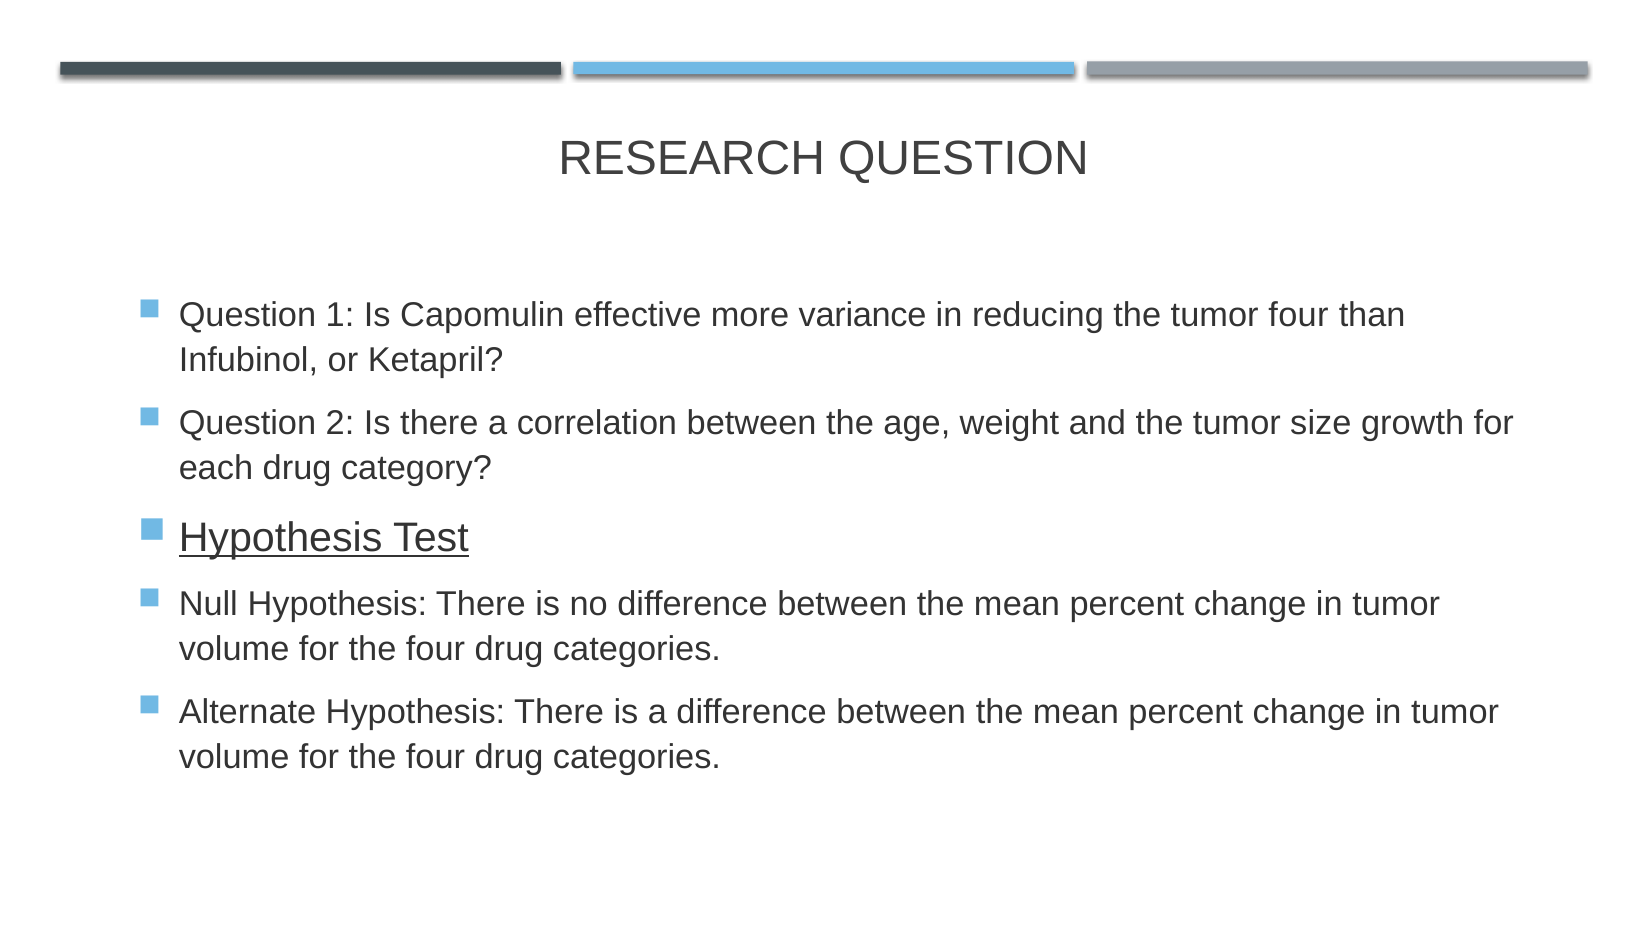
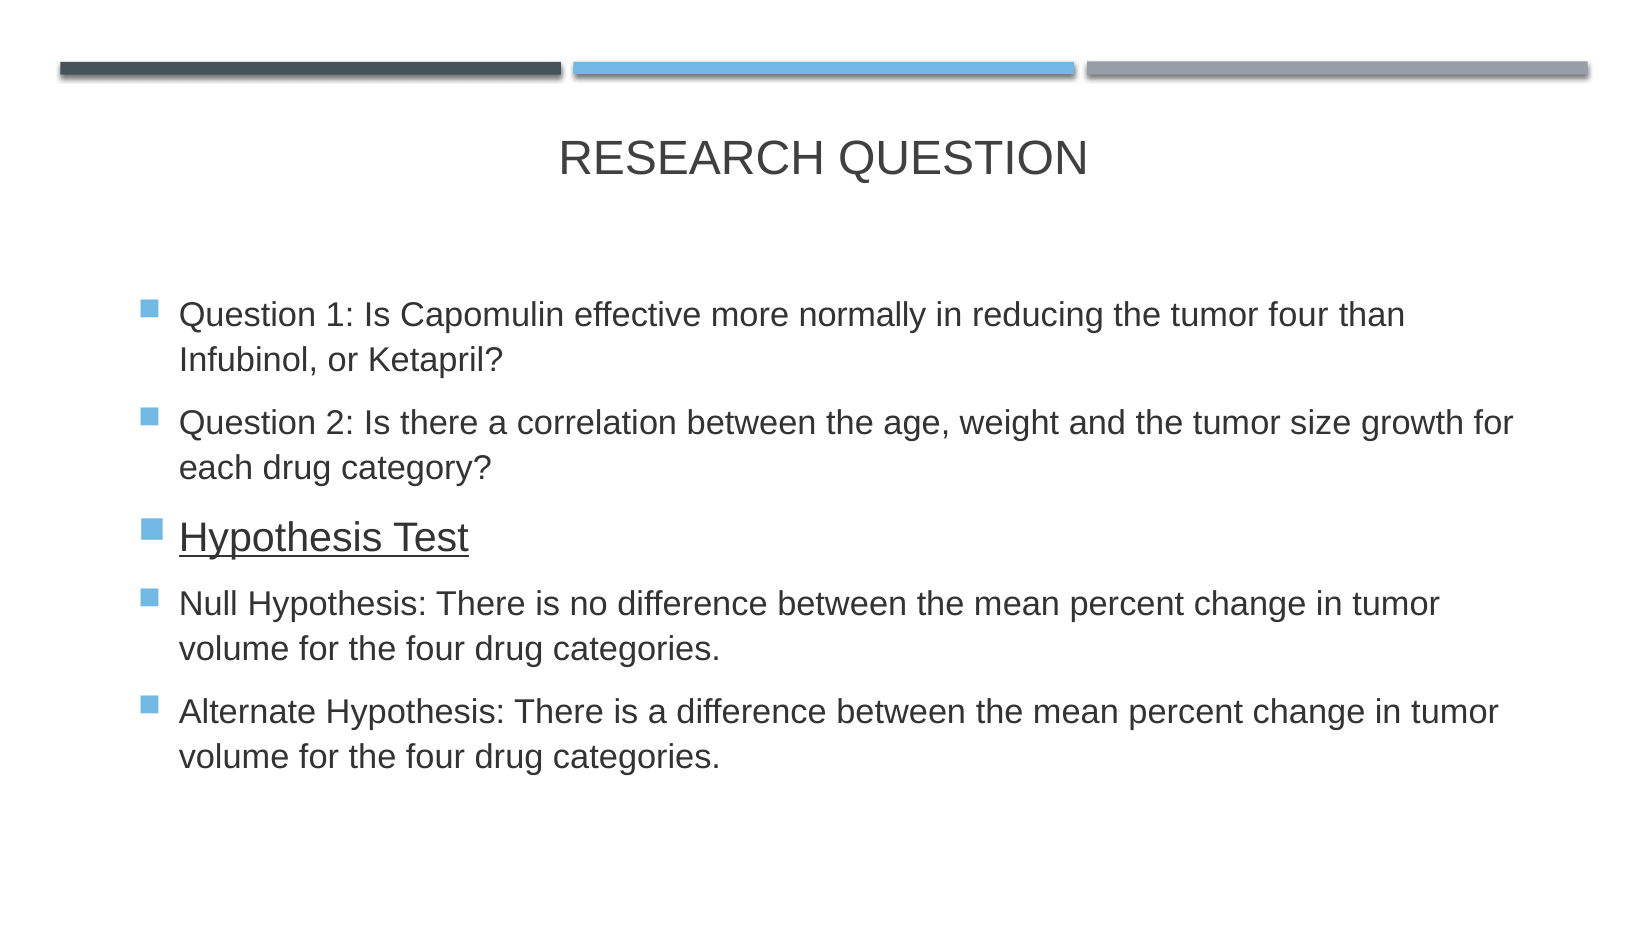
variance: variance -> normally
